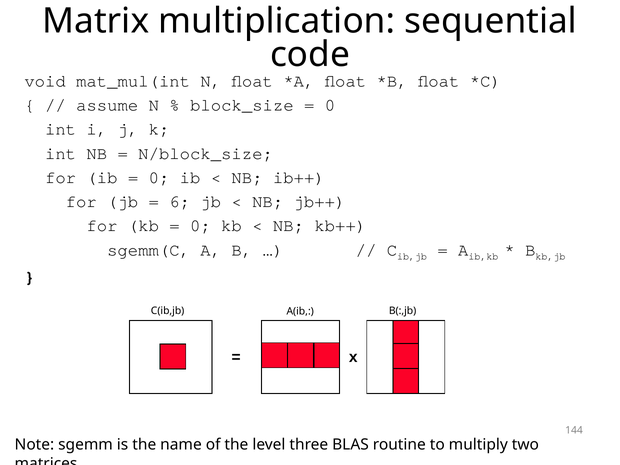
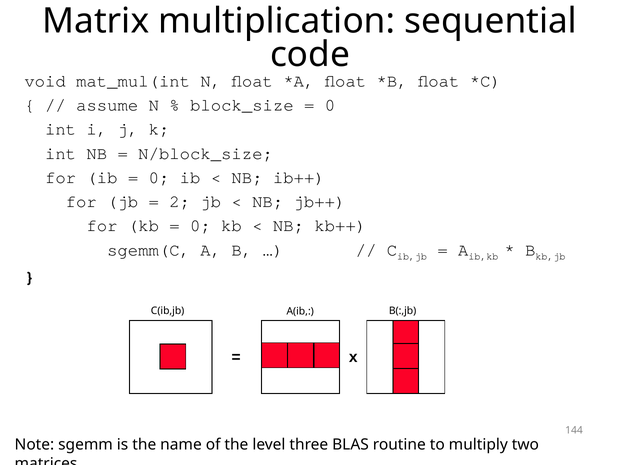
6: 6 -> 2
